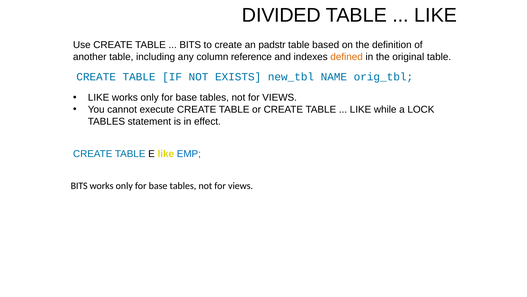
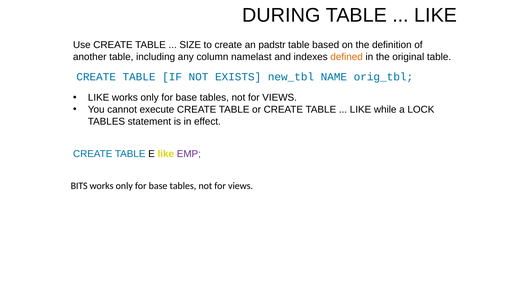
DIVIDED: DIVIDED -> DURING
BITS at (190, 45): BITS -> SIZE
reference: reference -> namelast
EMP colour: blue -> purple
